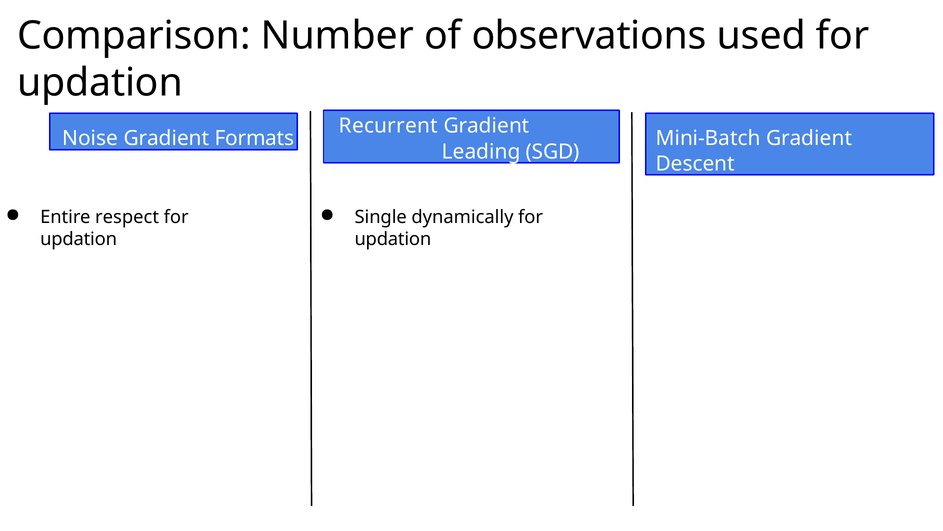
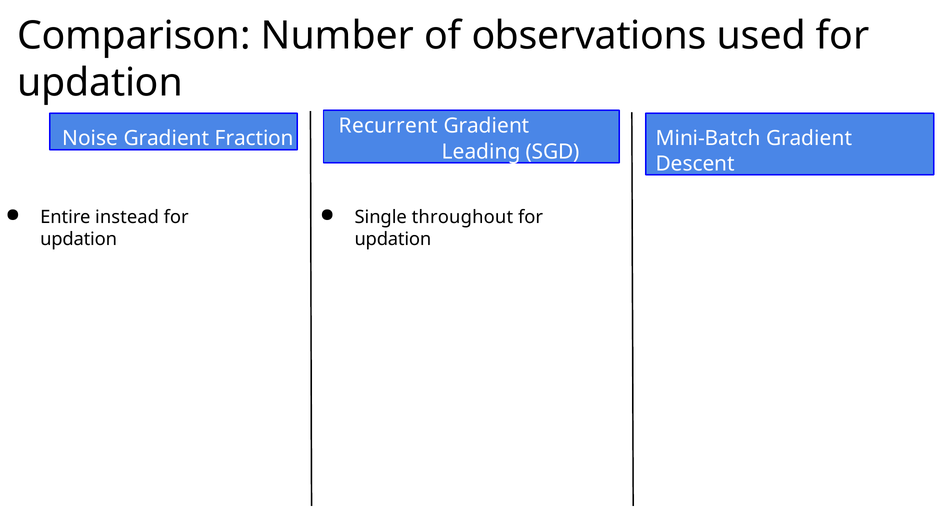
Formats: Formats -> Fraction
respect: respect -> instead
dynamically: dynamically -> throughout
